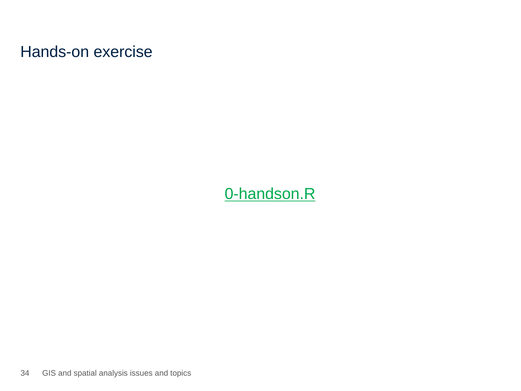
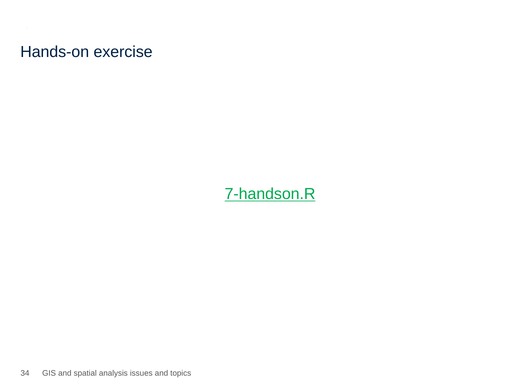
0-handson.R: 0-handson.R -> 7-handson.R
